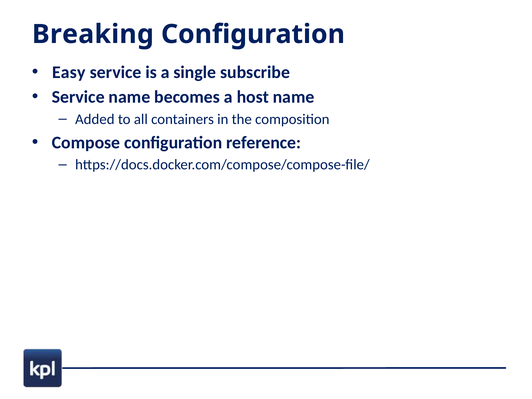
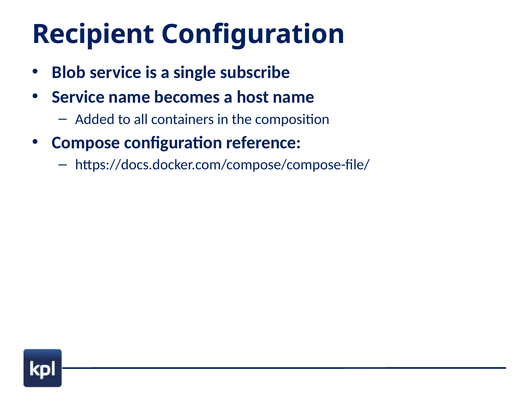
Breaking: Breaking -> Recipient
Easy: Easy -> Blob
